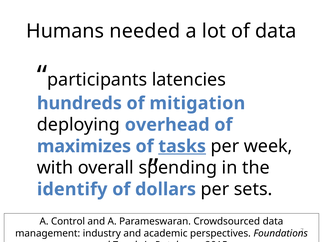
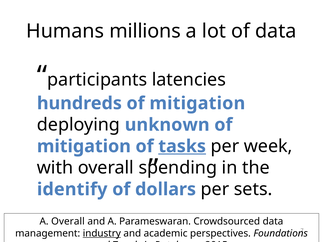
needed: needed -> millions
overhead: overhead -> unknown
maximizes at (84, 146): maximizes -> mitigation
A Control: Control -> Overall
industry underline: none -> present
